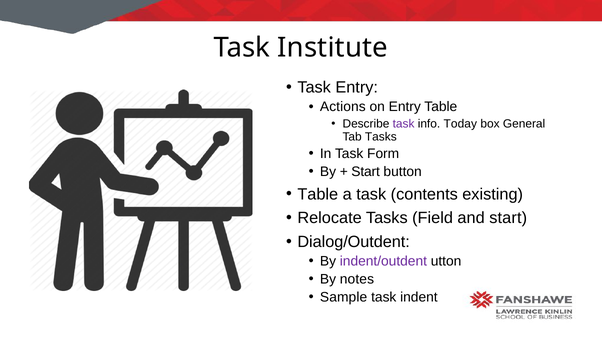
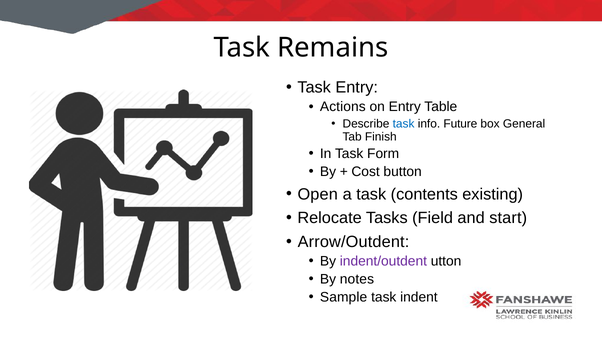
Institute: Institute -> Remains
task at (404, 124) colour: purple -> blue
Today: Today -> Future
Tab Tasks: Tasks -> Finish
Start at (366, 172): Start -> Cost
Table at (318, 195): Table -> Open
Dialog/Outdent: Dialog/Outdent -> Arrow/Outdent
